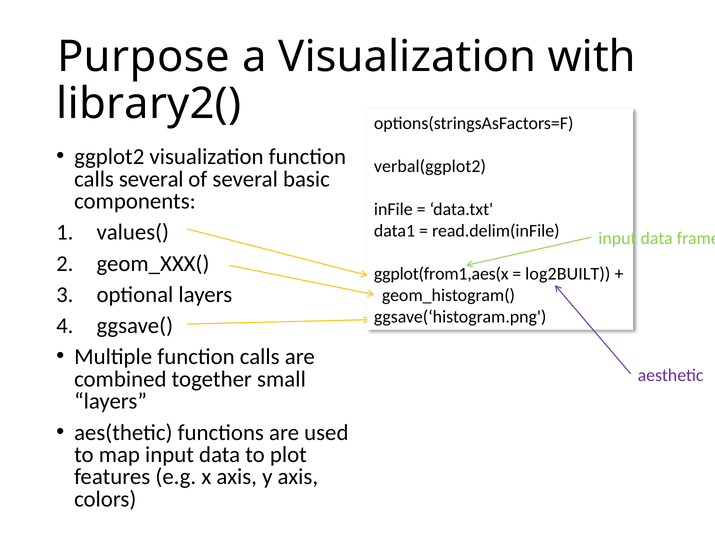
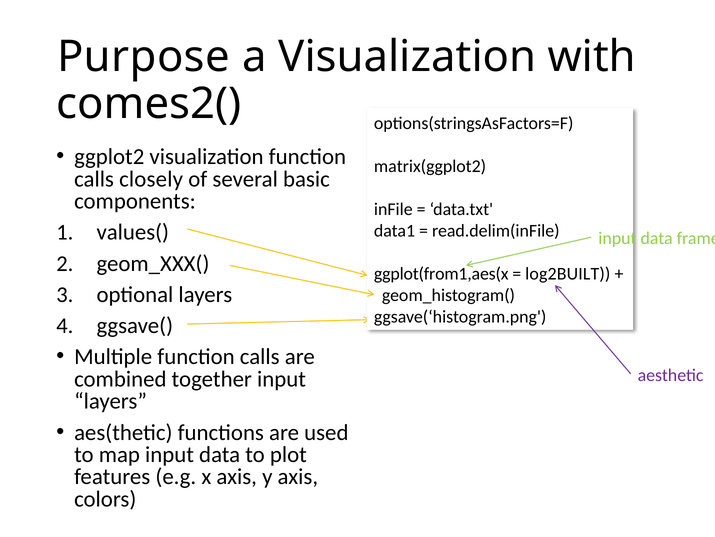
library2(: library2( -> comes2(
verbal(ggplot2: verbal(ggplot2 -> matrix(ggplot2
calls several: several -> closely
together small: small -> input
